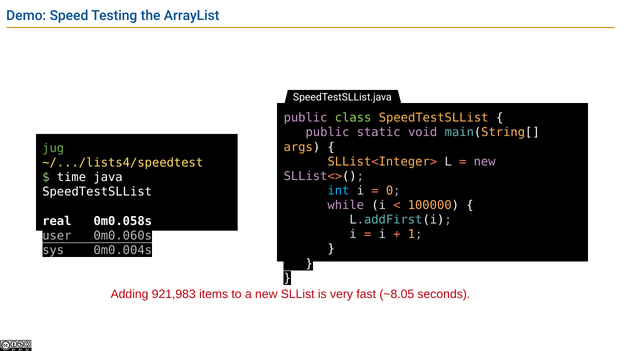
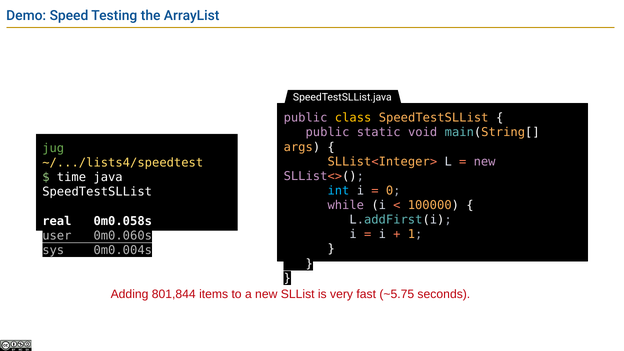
class colour: light green -> yellow
921,983: 921,983 -> 801,844
~8.05: ~8.05 -> ~5.75
